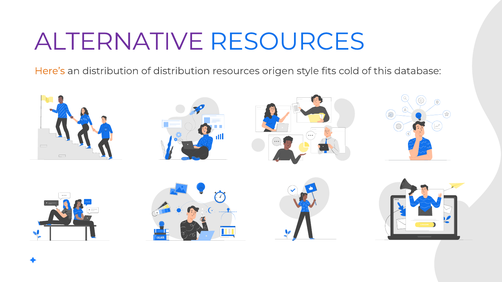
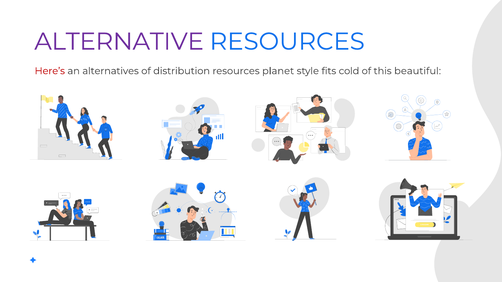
Here’s colour: orange -> red
an distribution: distribution -> alternatives
origen: origen -> planet
database: database -> beautiful
